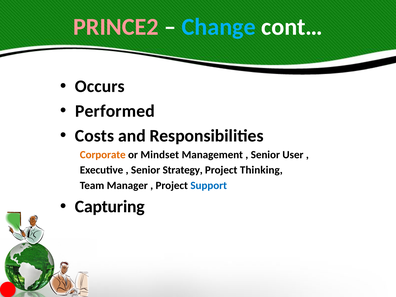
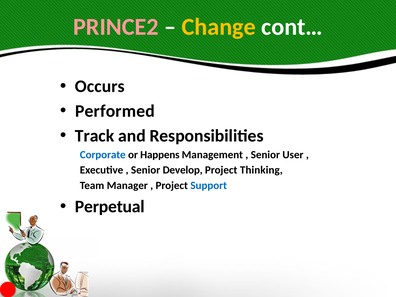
Change colour: light blue -> yellow
Costs: Costs -> Track
Corporate colour: orange -> blue
Mindset: Mindset -> Happens
Strategy: Strategy -> Develop
Capturing: Capturing -> Perpetual
